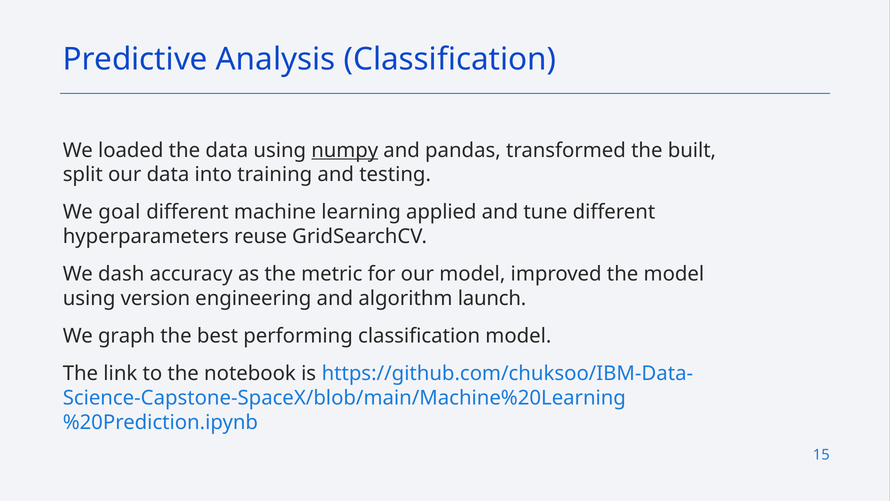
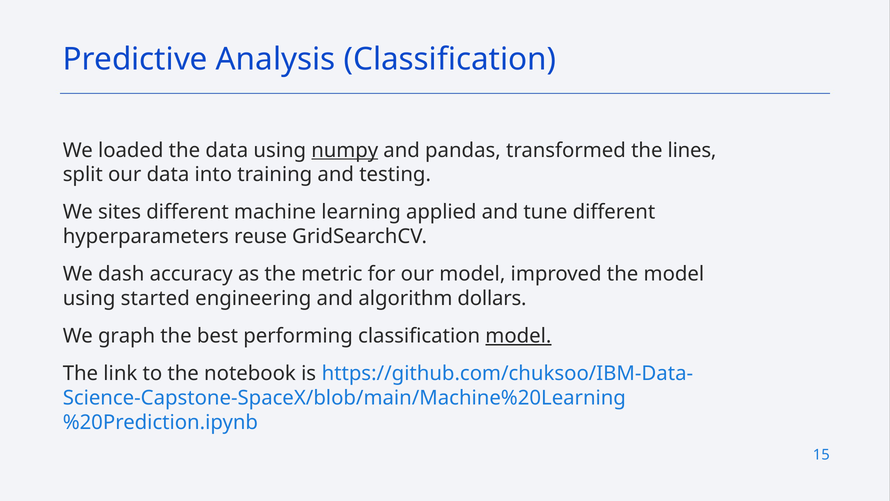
built: built -> lines
goal: goal -> sites
version: version -> started
launch: launch -> dollars
model at (518, 336) underline: none -> present
